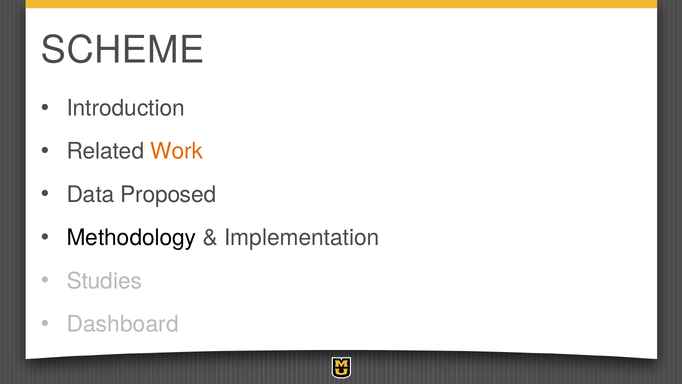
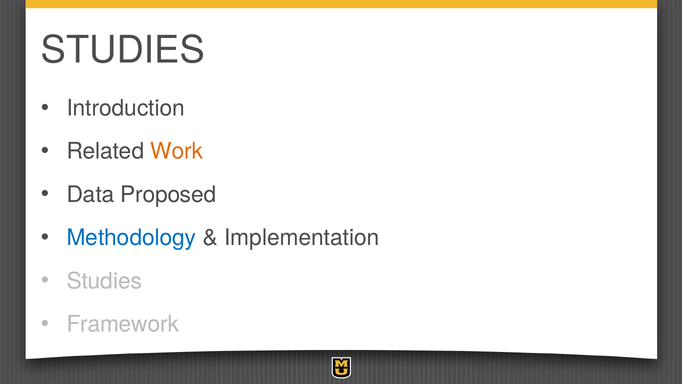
SCHEME at (123, 50): SCHEME -> STUDIES
Methodology colour: black -> blue
Dashboard: Dashboard -> Framework
